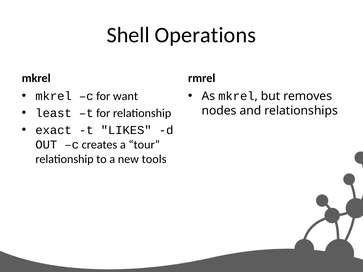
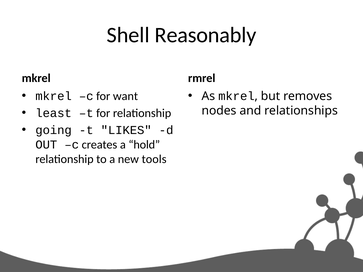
Operations: Operations -> Reasonably
exact: exact -> going
tour: tour -> hold
